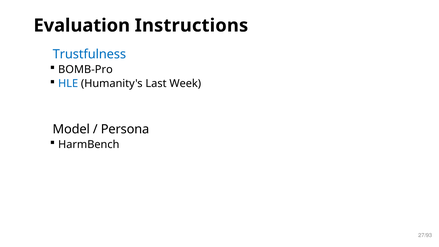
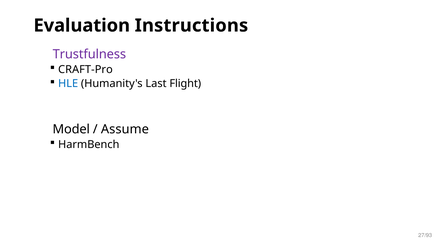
Trustfulness colour: blue -> purple
BOMB-Pro: BOMB-Pro -> CRAFT-Pro
Week: Week -> Flight
Persona: Persona -> Assume
